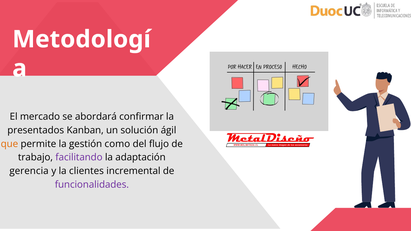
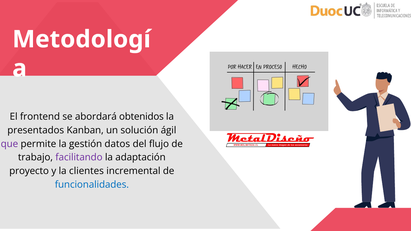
mercado: mercado -> frontend
confirmar: confirmar -> obtenidos
que colour: orange -> purple
como: como -> datos
gerencia: gerencia -> proyecto
funcionalidades colour: purple -> blue
